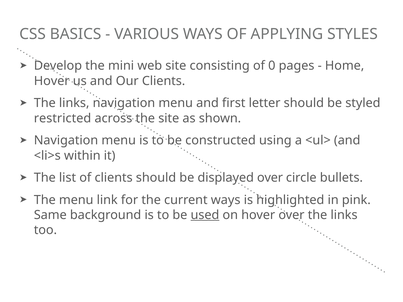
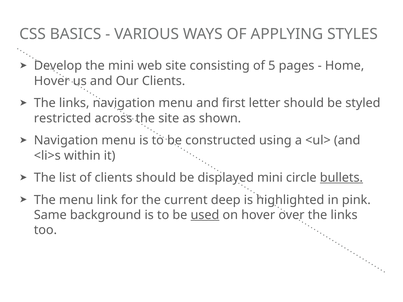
0: 0 -> 5
displayed over: over -> mini
bullets underline: none -> present
current ways: ways -> deep
